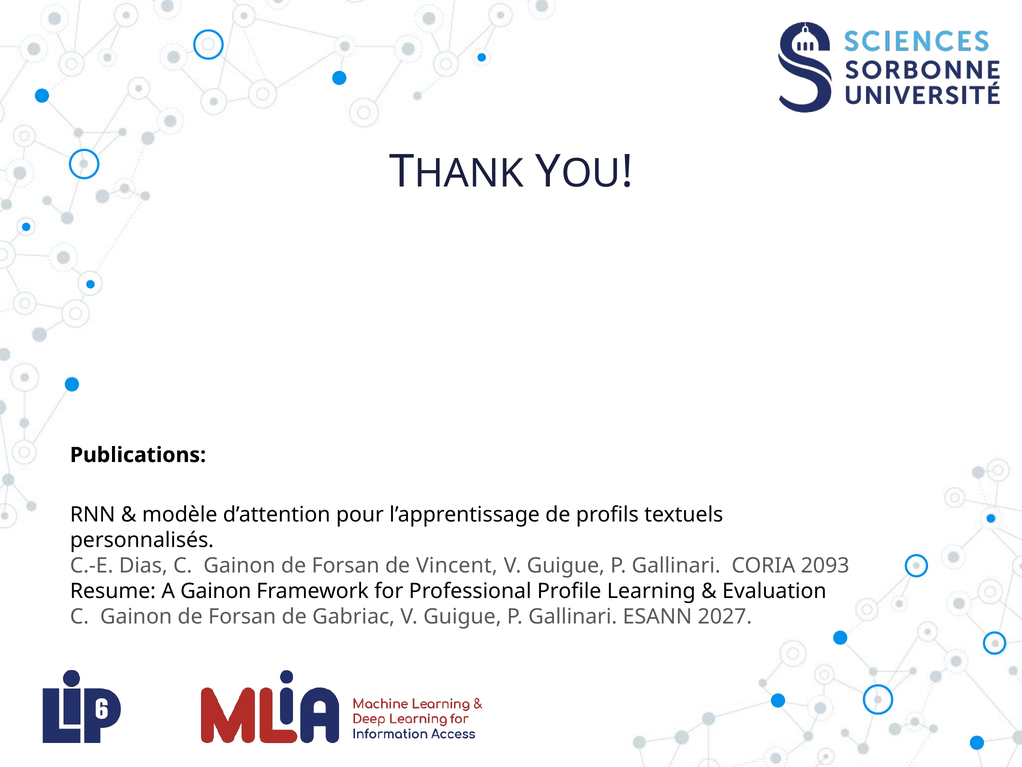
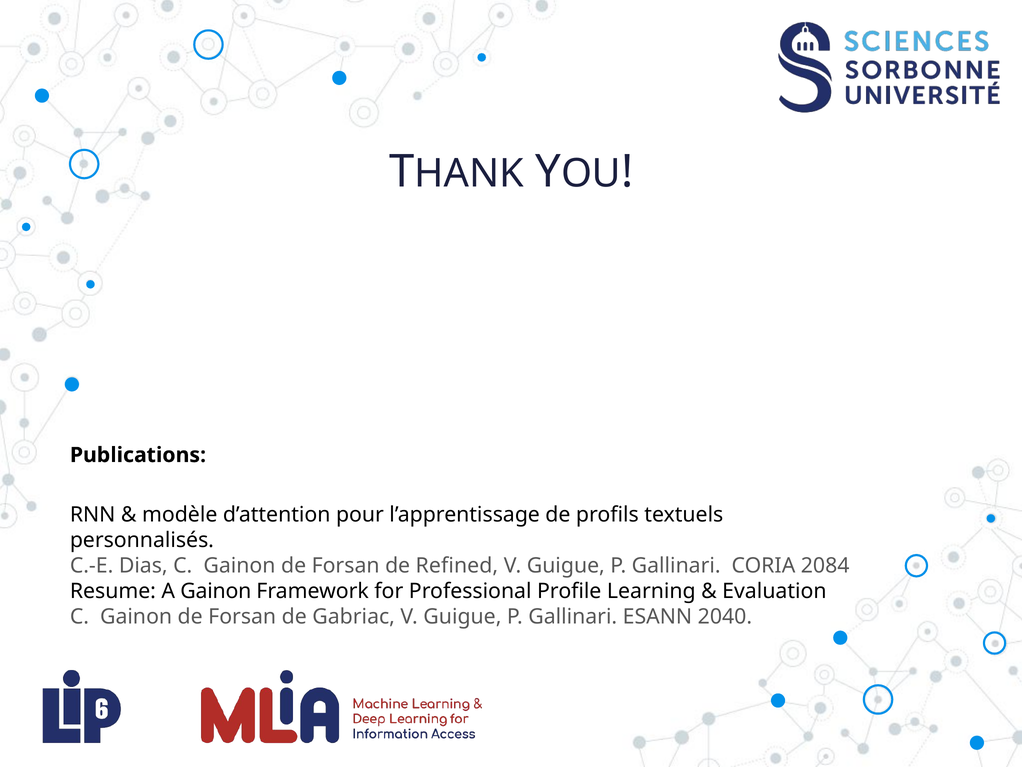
Vincent: Vincent -> Refined
2093: 2093 -> 2084
2027: 2027 -> 2040
